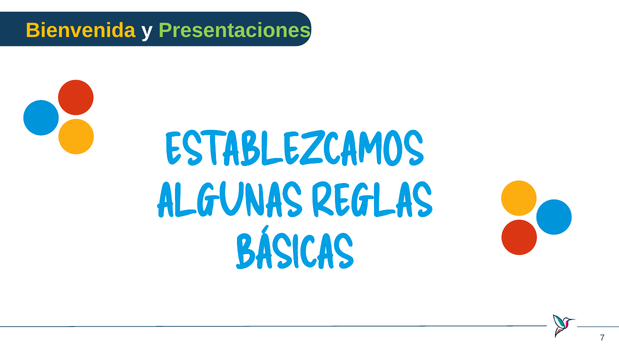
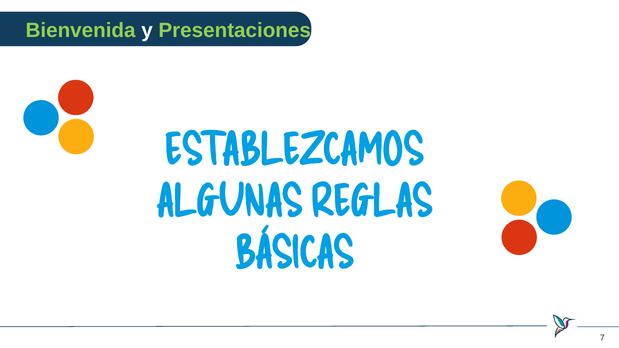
Bienvenida colour: yellow -> light green
